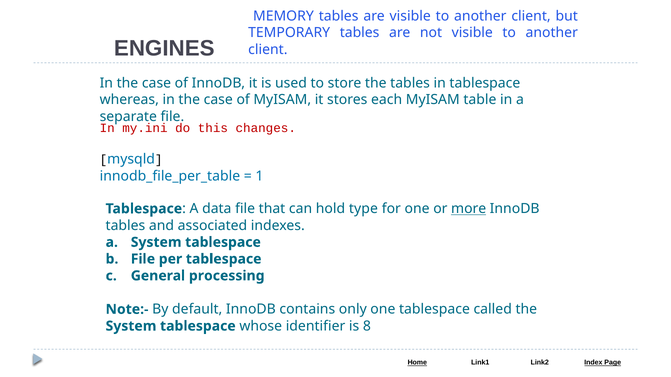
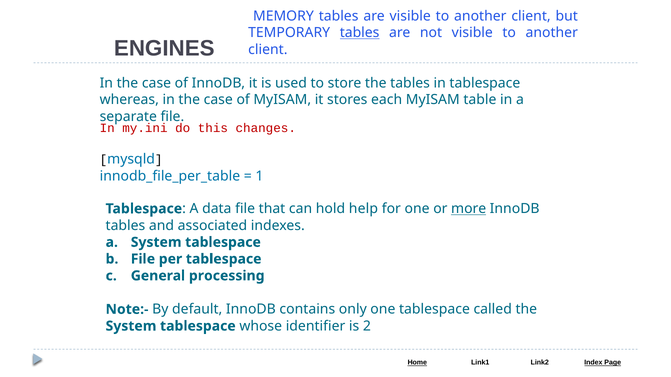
tables at (360, 33) underline: none -> present
type: type -> help
8: 8 -> 2
